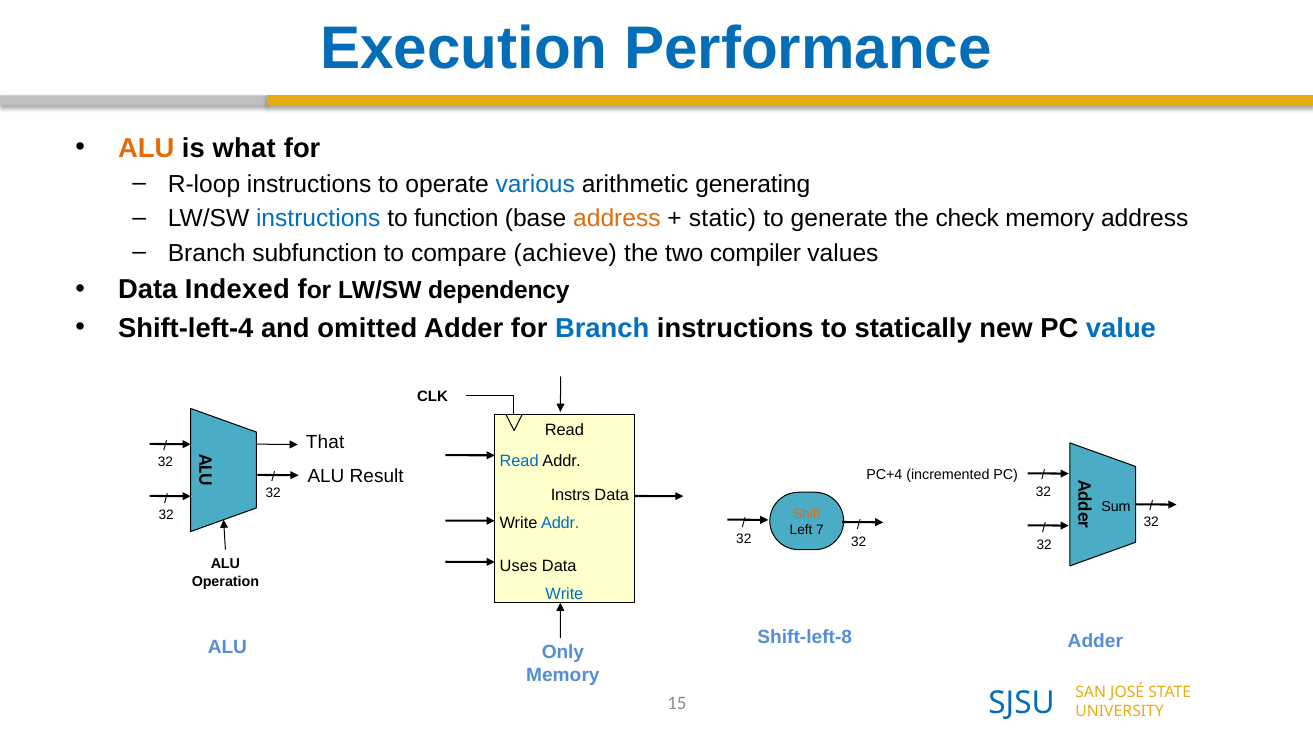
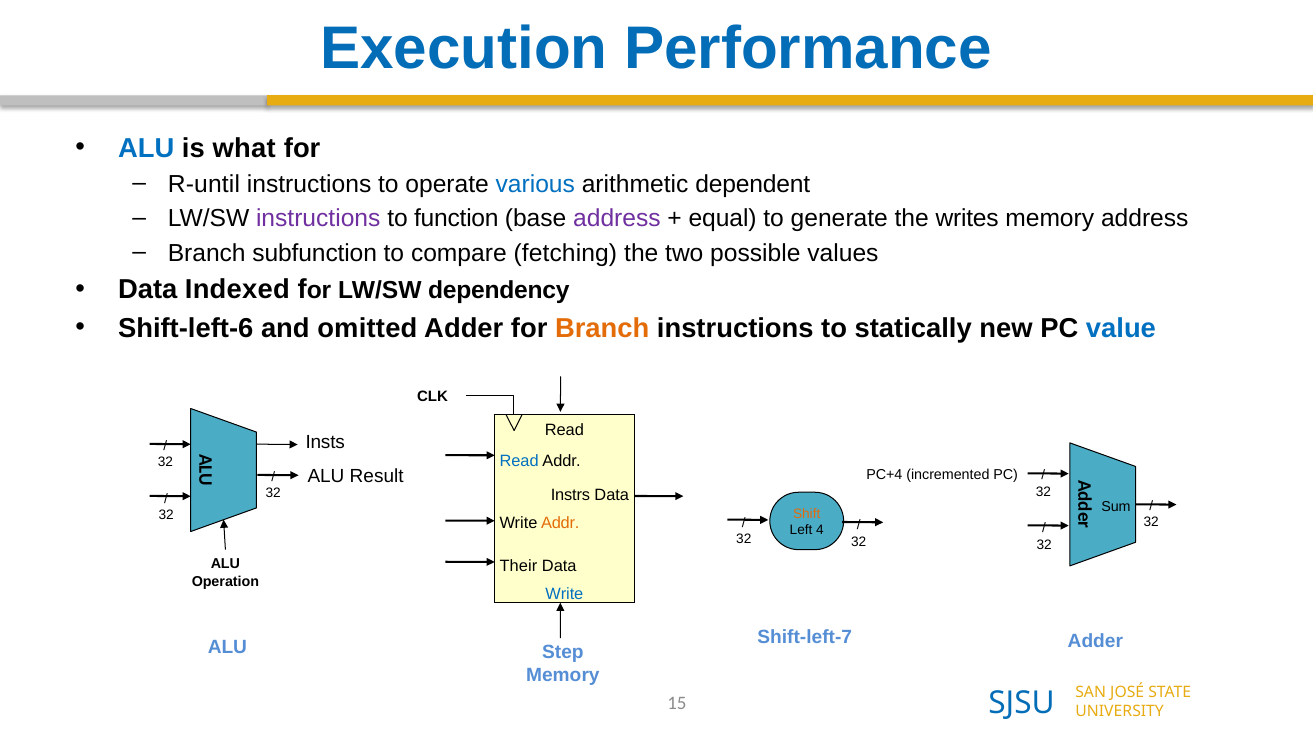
ALU at (146, 148) colour: orange -> blue
R-loop: R-loop -> R-until
generating: generating -> dependent
instructions at (318, 219) colour: blue -> purple
address at (617, 219) colour: orange -> purple
static: static -> equal
check: check -> writes
achieve: achieve -> fetching
compiler: compiler -> possible
Shift-left-4: Shift-left-4 -> Shift-left-6
Branch at (602, 328) colour: blue -> orange
That: That -> Insts
Addr at (560, 523) colour: blue -> orange
7: 7 -> 4
Uses: Uses -> Their
Shift-left-8: Shift-left-8 -> Shift-left-7
Only: Only -> Step
